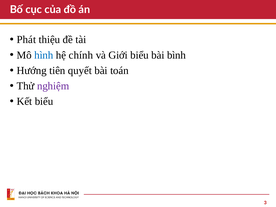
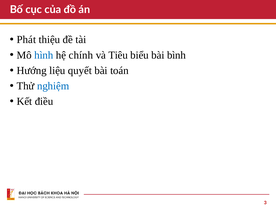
Giới: Giới -> Tiêu
tiên: tiên -> liệu
nghiệm colour: purple -> blue
Kết biểu: biểu -> điều
